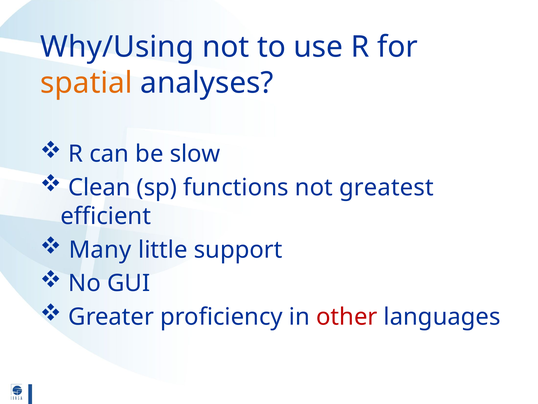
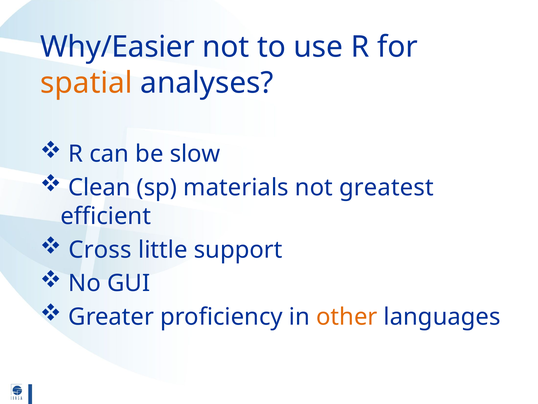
Why/Using: Why/Using -> Why/Easier
functions: functions -> materials
Many: Many -> Cross
other colour: red -> orange
